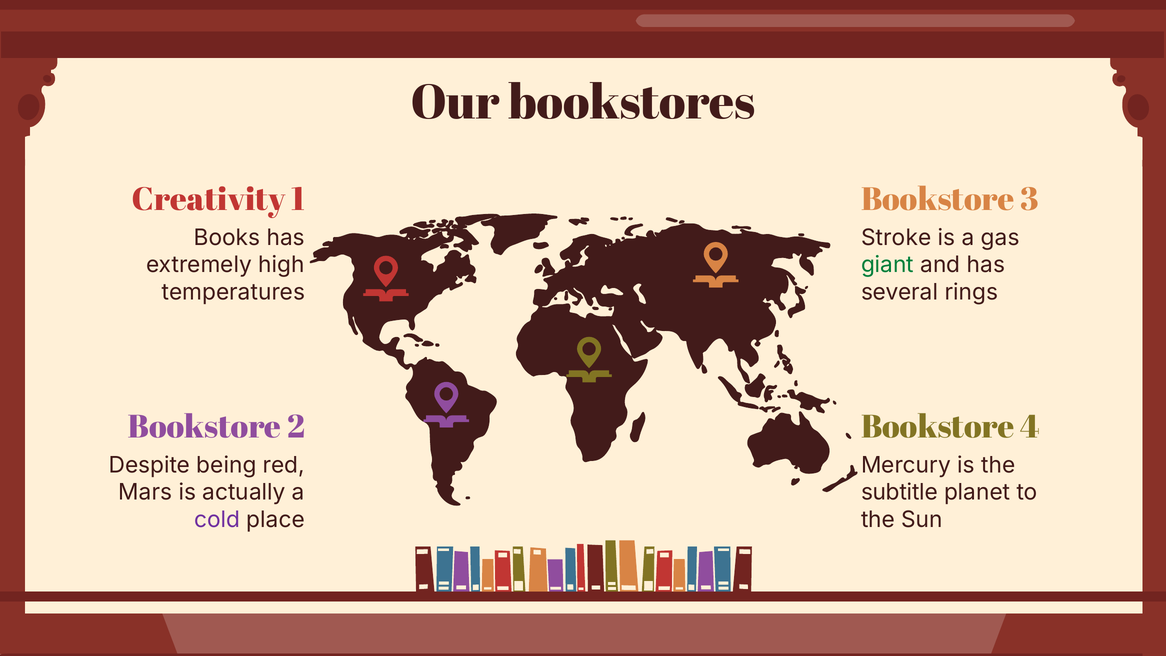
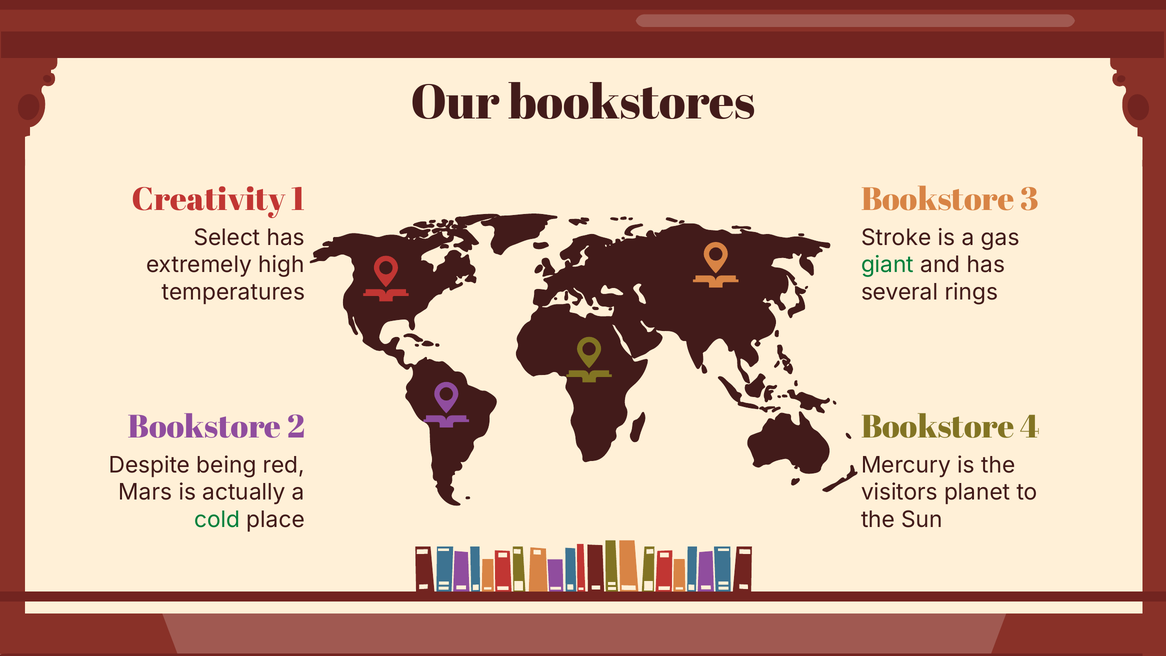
Books: Books -> Select
subtitle: subtitle -> visitors
cold colour: purple -> green
